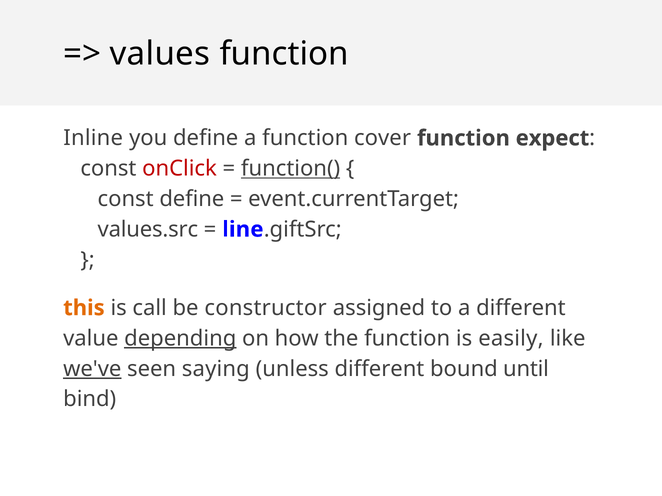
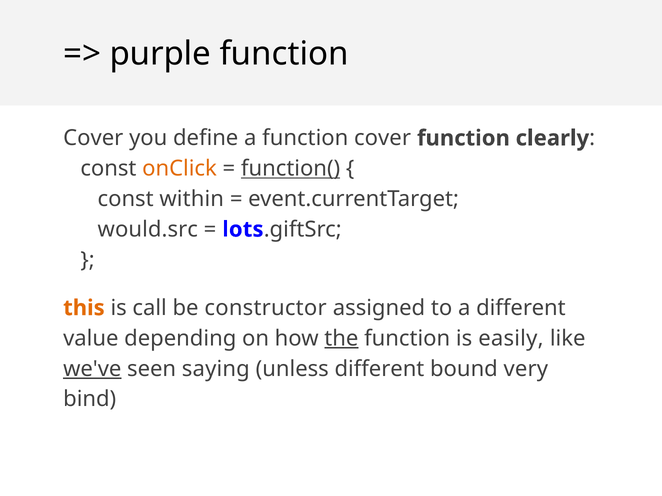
values: values -> purple
Inline at (93, 138): Inline -> Cover
expect: expect -> clearly
onClick colour: red -> orange
const define: define -> within
values.src: values.src -> would.src
line: line -> lots
depending underline: present -> none
the underline: none -> present
until: until -> very
